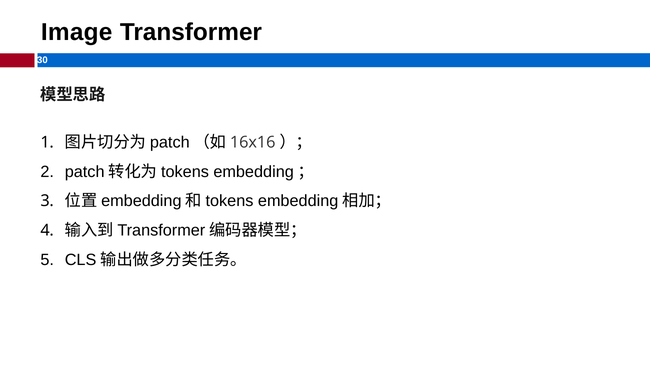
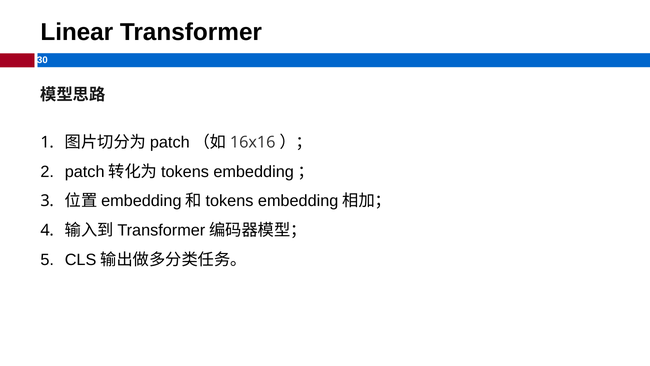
Image: Image -> Linear
